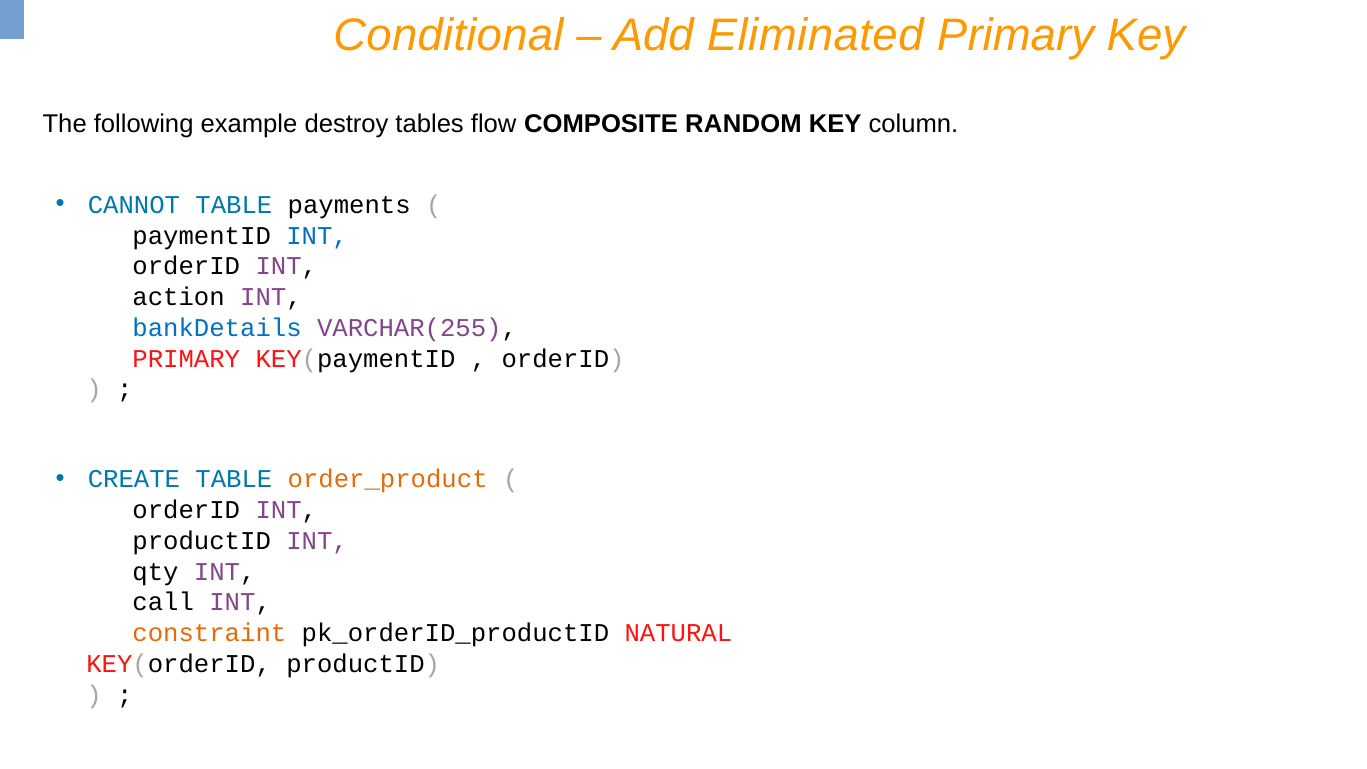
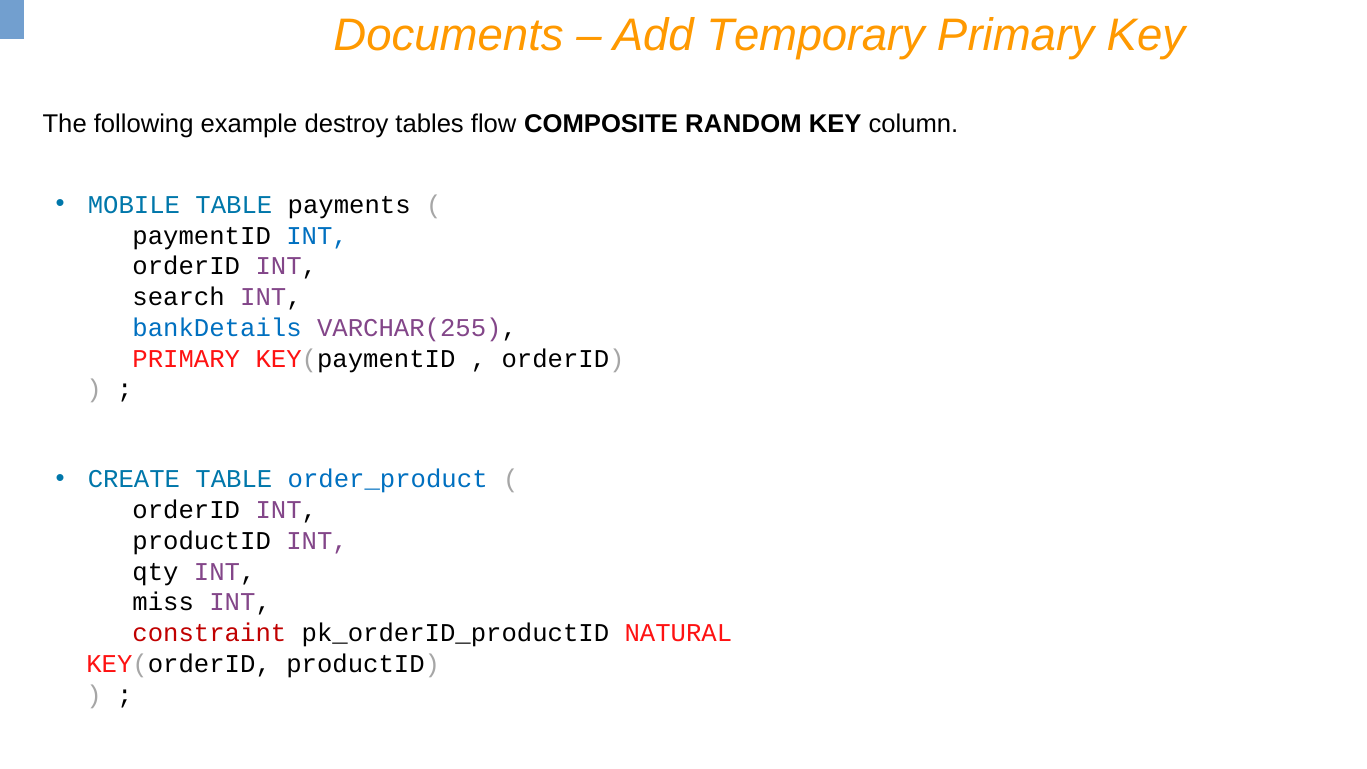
Conditional: Conditional -> Documents
Eliminated: Eliminated -> Temporary
CANNOT: CANNOT -> MOBILE
action: action -> search
order_product colour: orange -> blue
call: call -> miss
constraint colour: orange -> red
